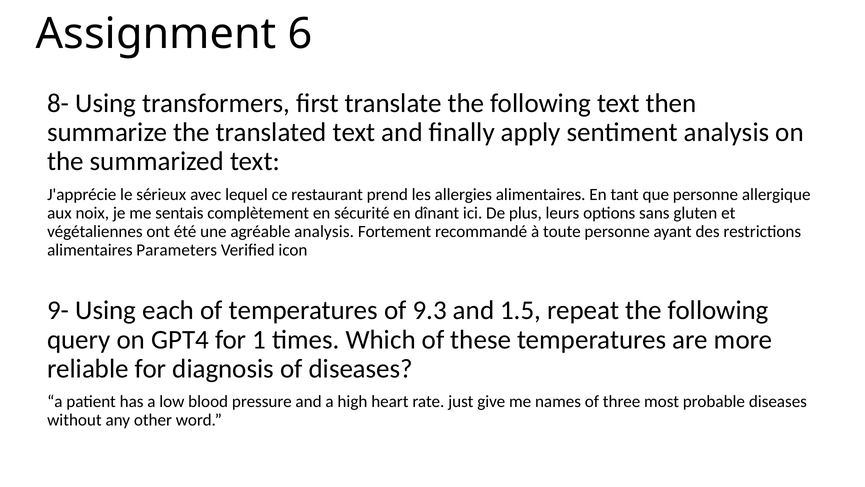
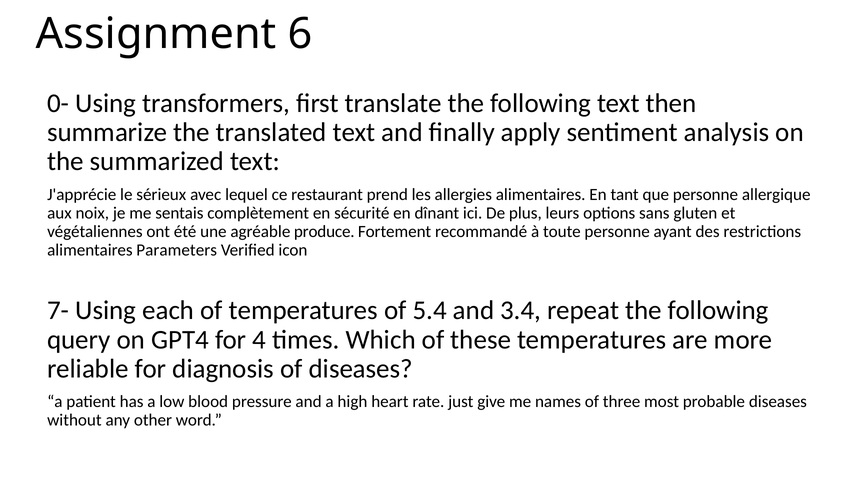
8-: 8- -> 0-
agréable analysis: analysis -> produce
9-: 9- -> 7-
9.3: 9.3 -> 5.4
1.5: 1.5 -> 3.4
1: 1 -> 4
